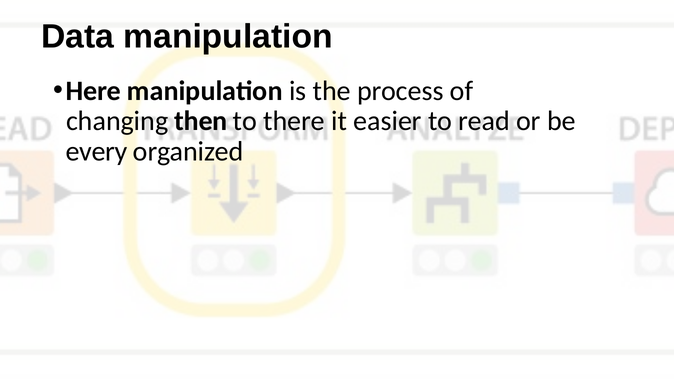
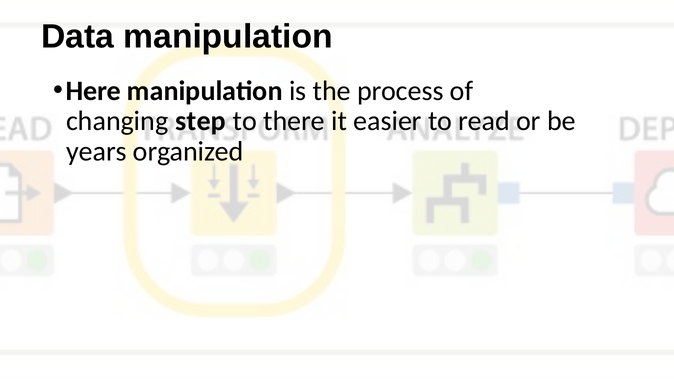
then: then -> step
every: every -> years
